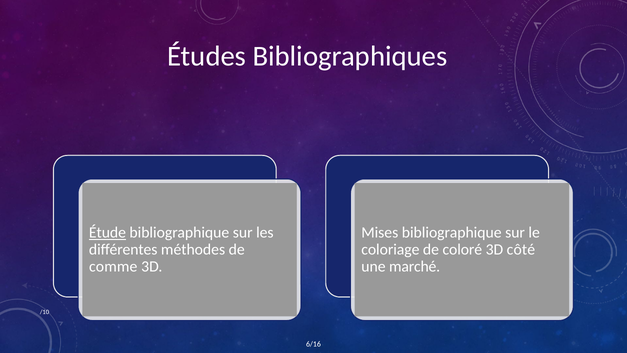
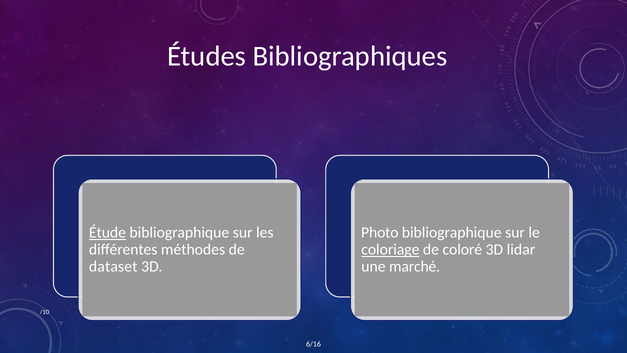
Mises: Mises -> Photo
coloriage underline: none -> present
côté: côté -> lidar
comme: comme -> dataset
